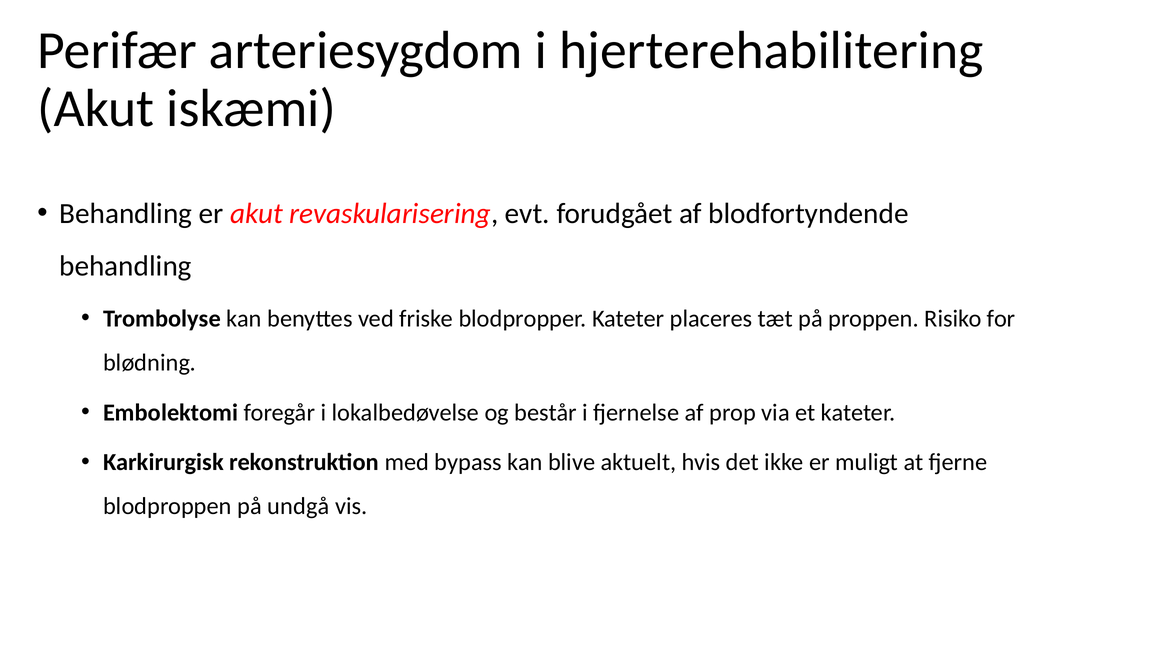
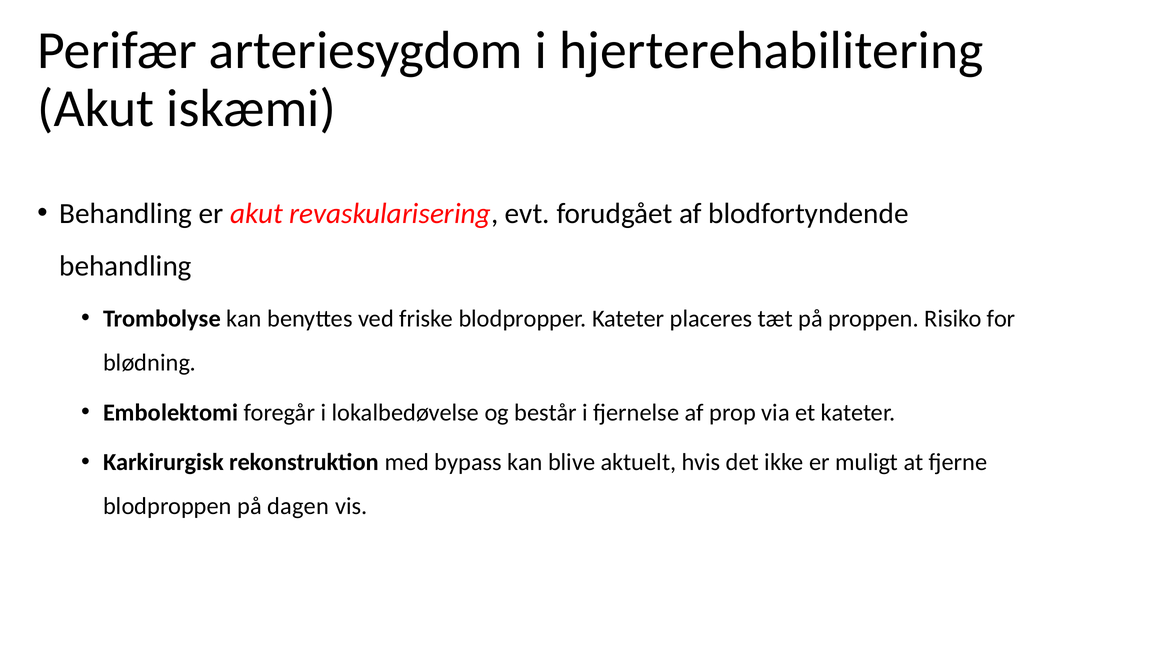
undgå: undgå -> dagen
